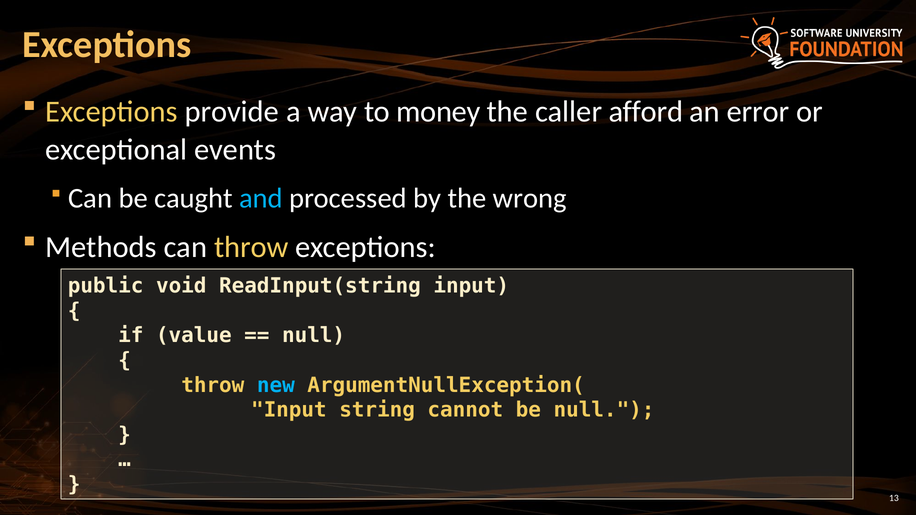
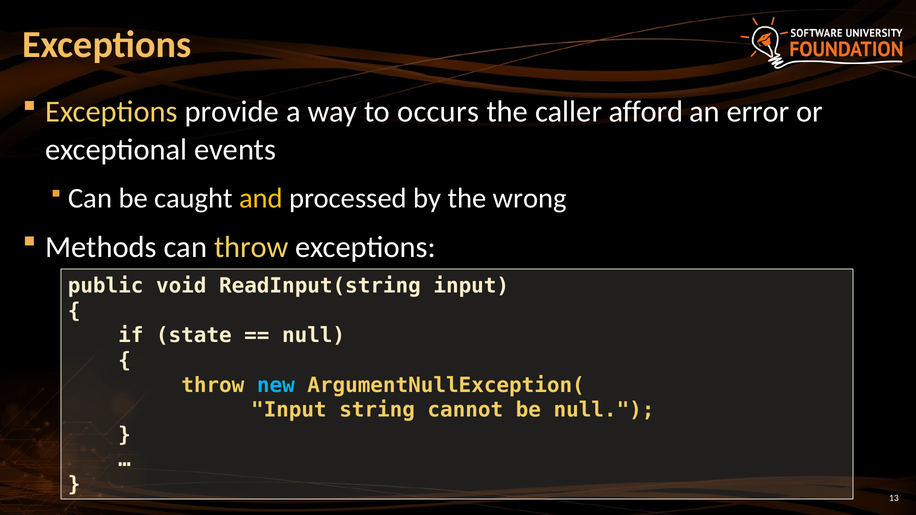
money: money -> occurs
and colour: light blue -> yellow
value: value -> state
